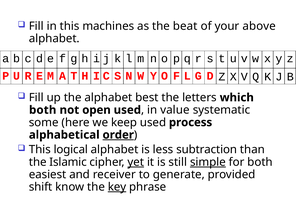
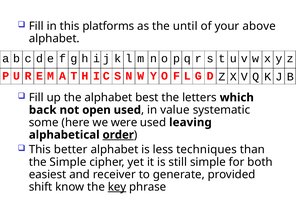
machines: machines -> platforms
beat: beat -> until
both at (43, 110): both -> back
keep: keep -> were
process: process -> leaving
logical: logical -> better
subtraction: subtraction -> techniques
the Islamic: Islamic -> Simple
yet underline: present -> none
simple at (208, 162) underline: present -> none
